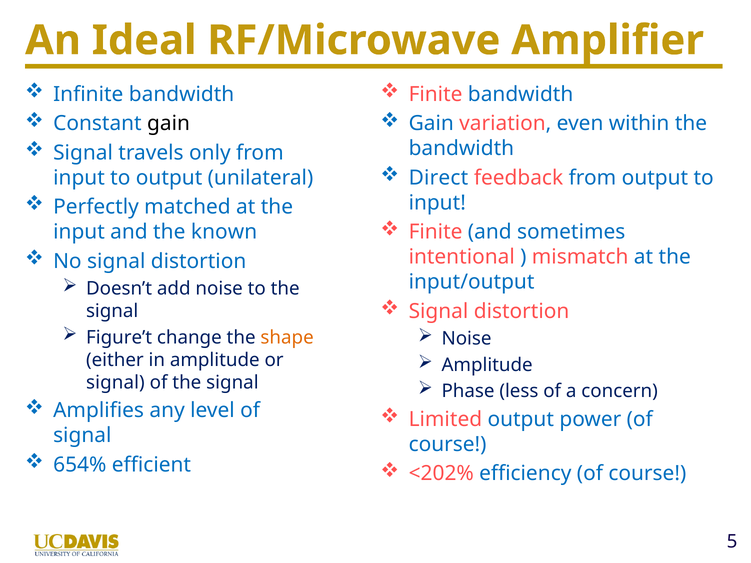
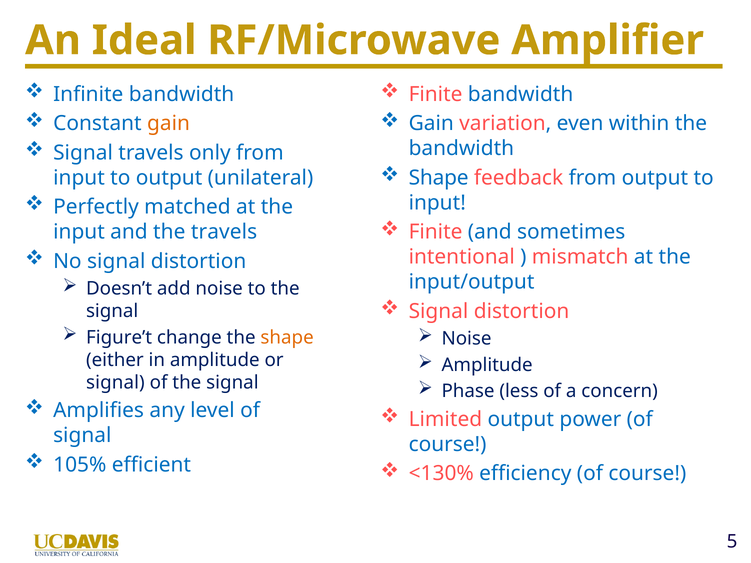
gain at (169, 124) colour: black -> orange
Direct at (438, 178): Direct -> Shape
the known: known -> travels
654%: 654% -> 105%
<202%: <202% -> <130%
